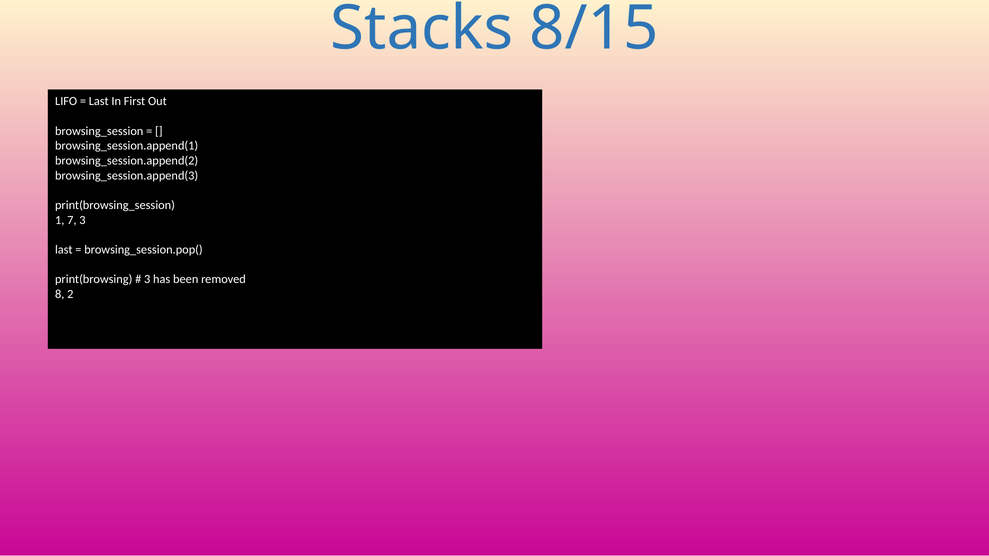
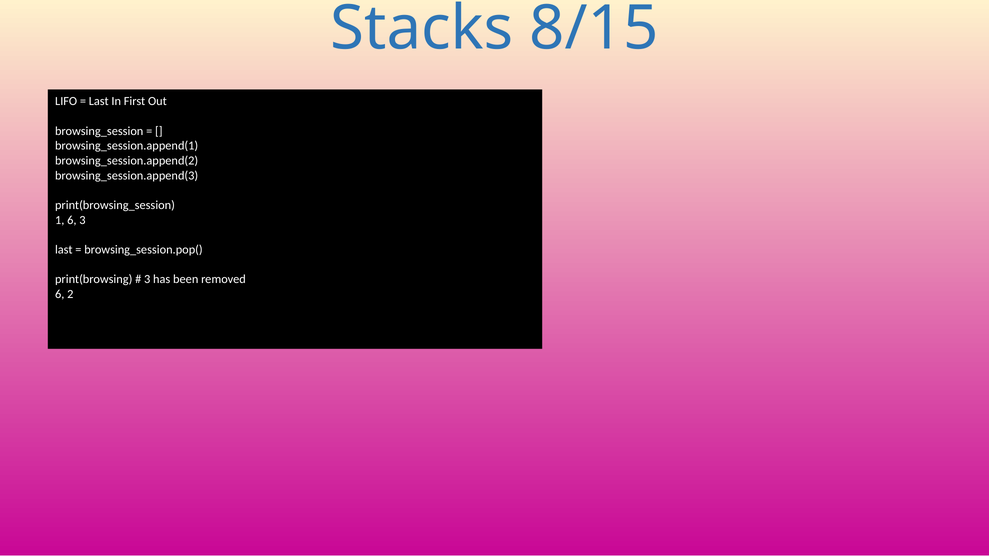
1 7: 7 -> 6
8 at (60, 294): 8 -> 6
